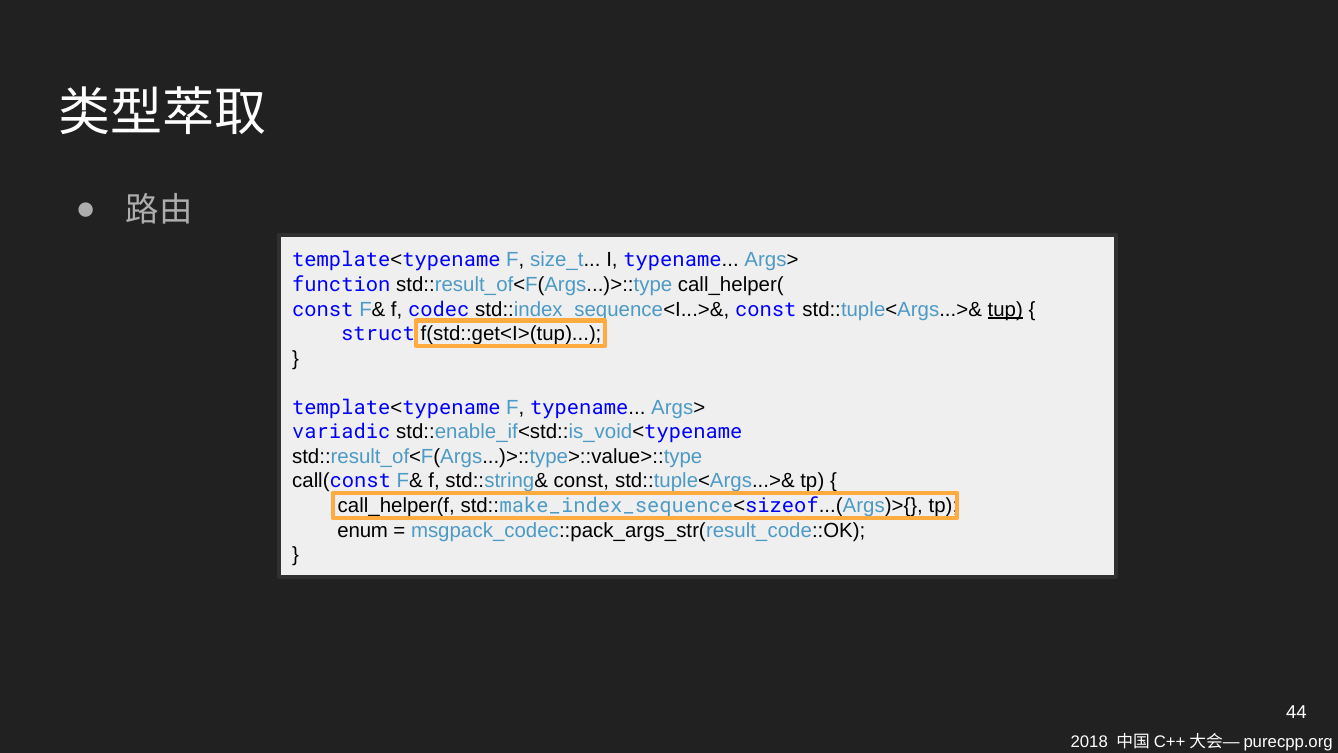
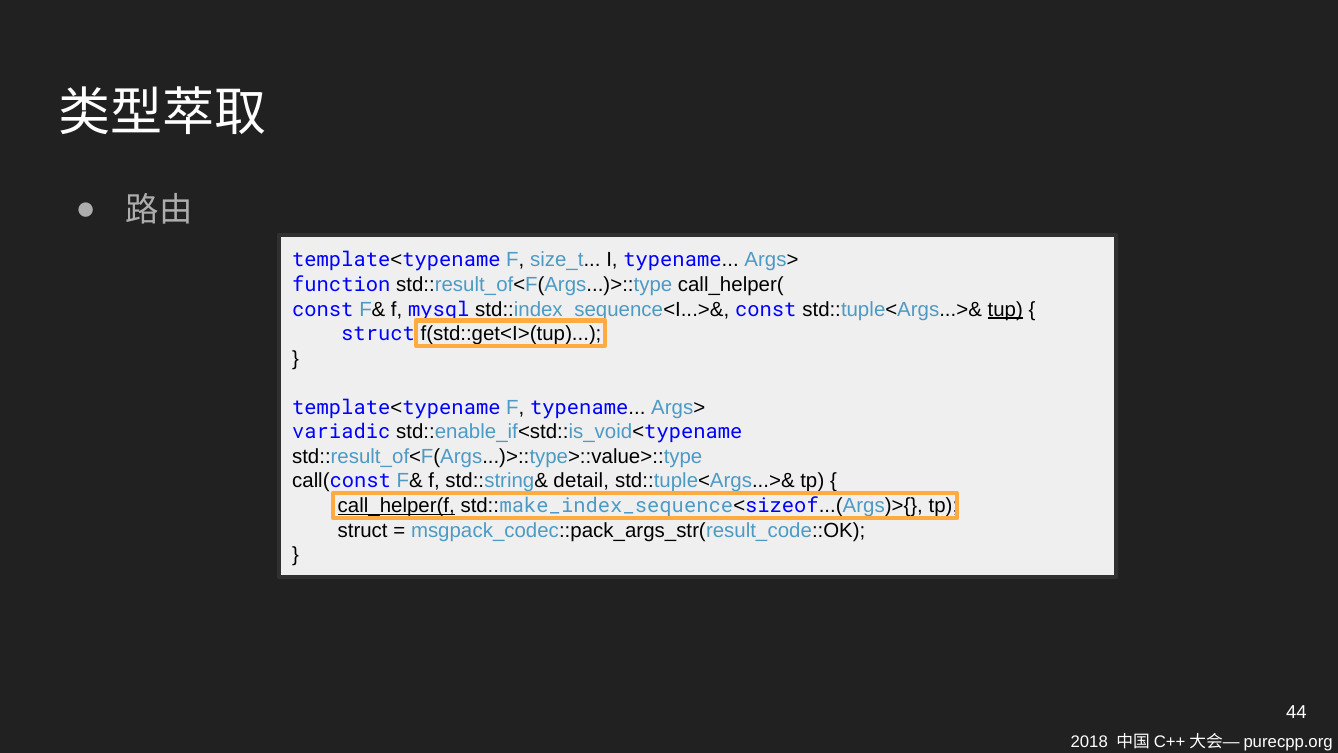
codec: codec -> mysql
std::string& const: const -> detail
call_helper(f underline: none -> present
enum at (363, 530): enum -> struct
